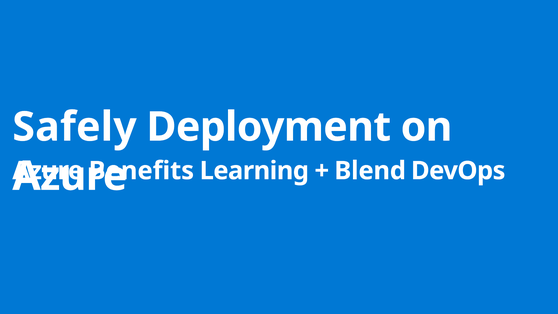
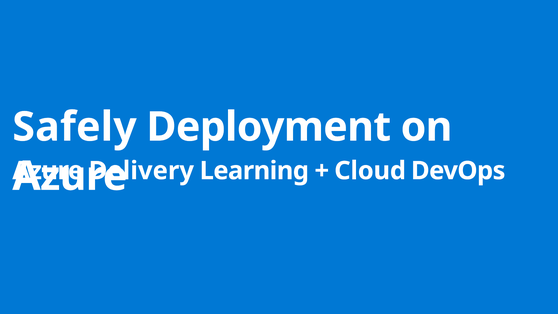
Benefits: Benefits -> Delivery
Blend: Blend -> Cloud
